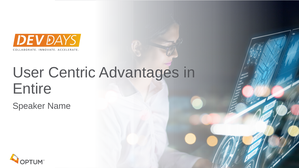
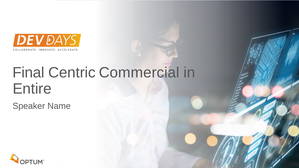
User: User -> Final
Advantages: Advantages -> Commercial
